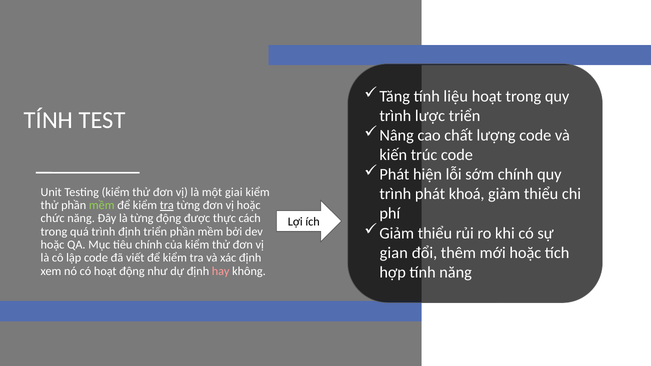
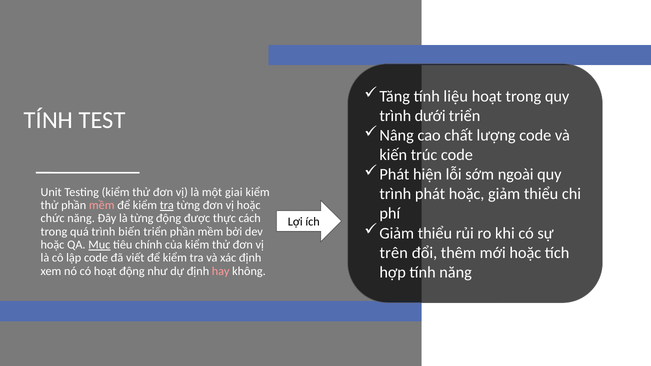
lược: lược -> dưới
sớm chính: chính -> ngoài
phát khoá: khoá -> hoặc
mềm at (102, 205) colour: light green -> pink
trình định: định -> biến
Mục underline: none -> present
gian: gian -> trên
